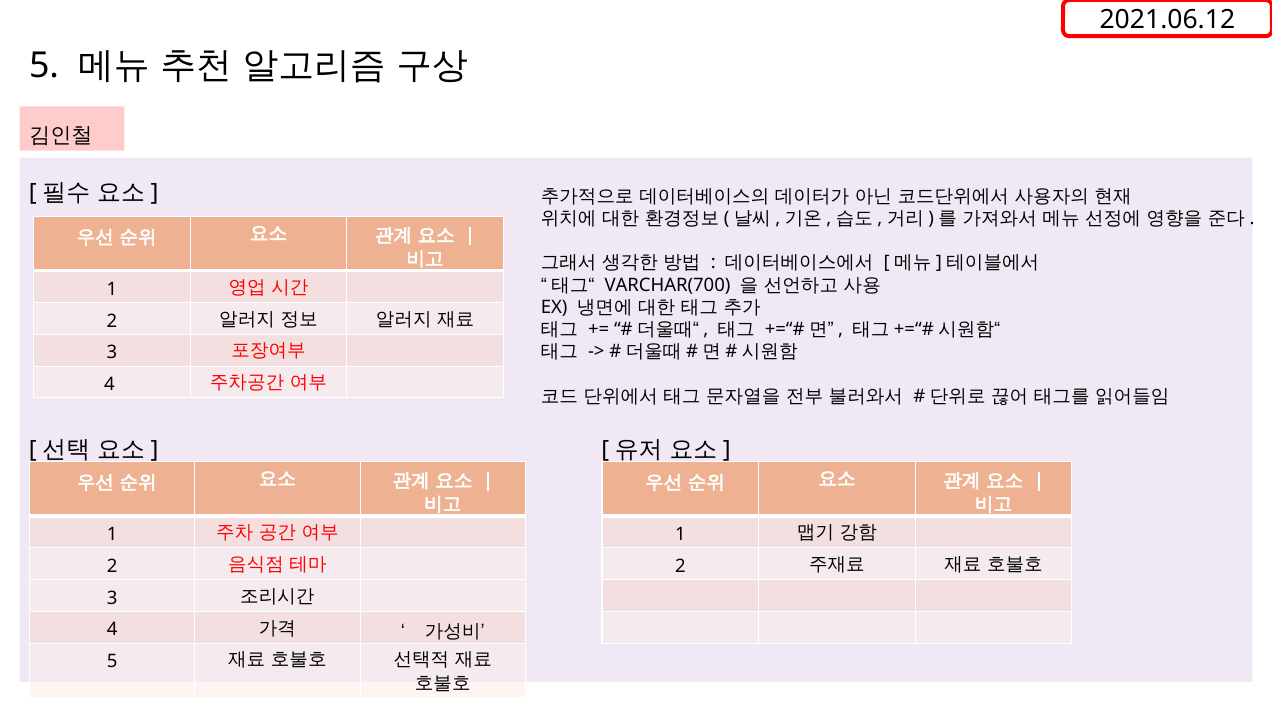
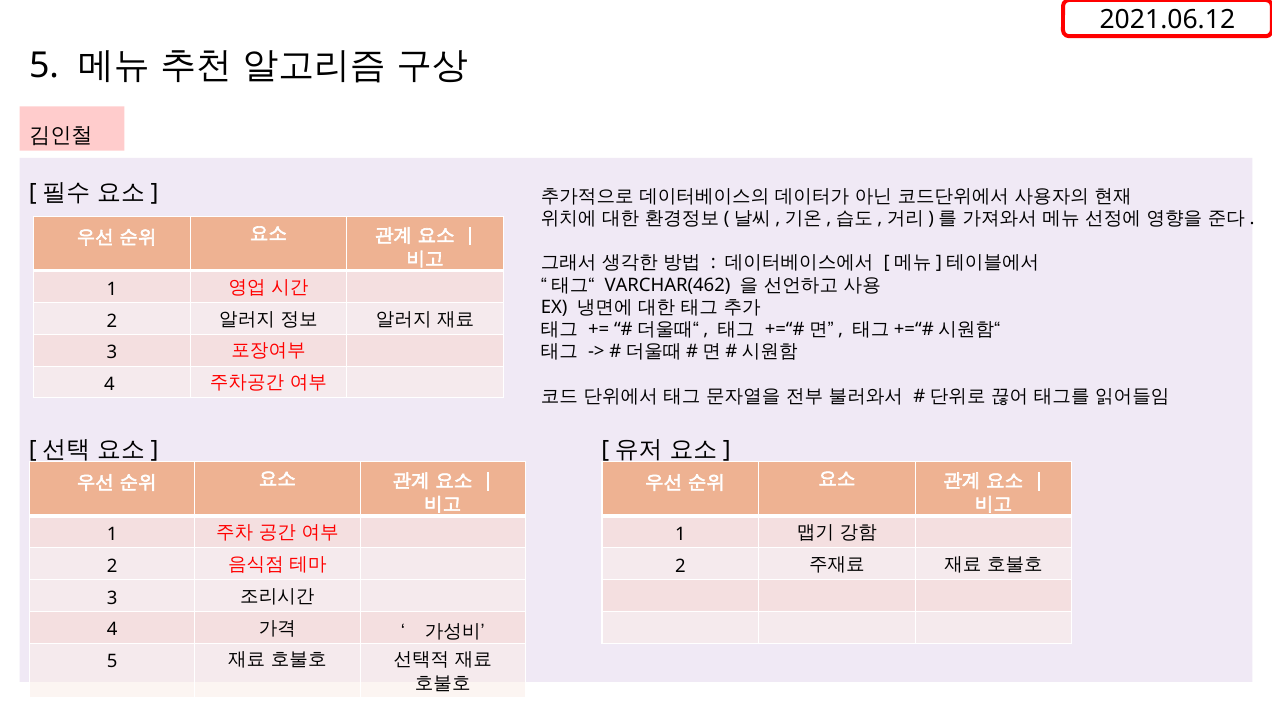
VARCHAR(700: VARCHAR(700 -> VARCHAR(462
